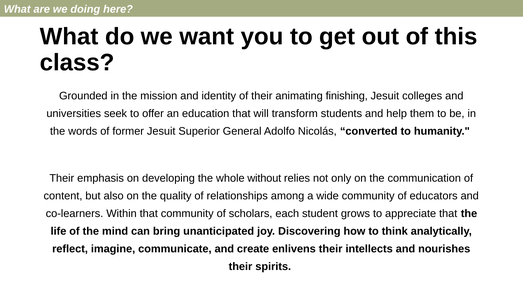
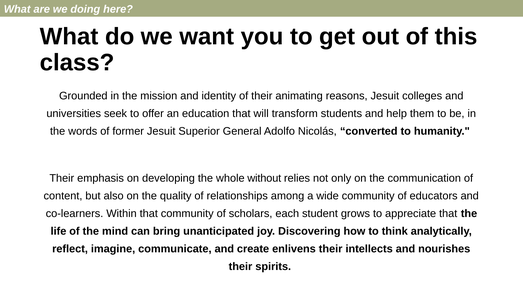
finishing: finishing -> reasons
